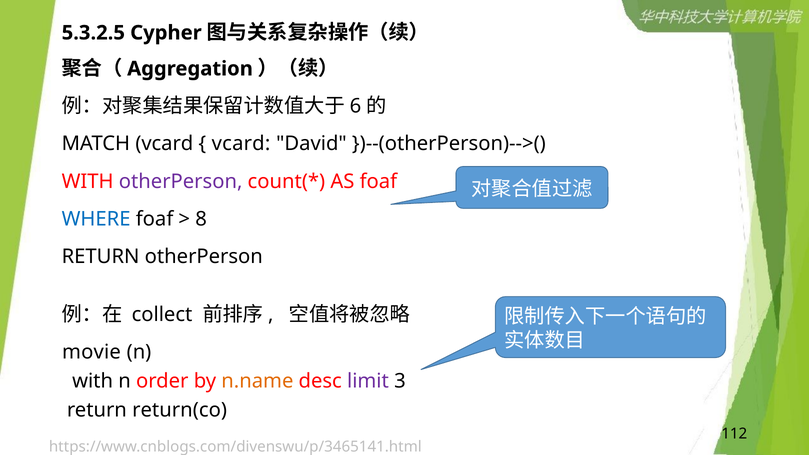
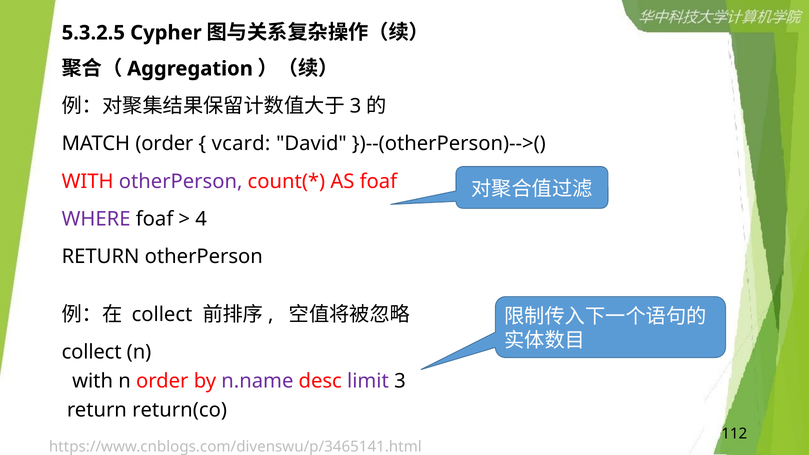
6 at (355, 106): 6 -> 3
MATCH vcard: vcard -> order
WHERE colour: blue -> purple
8: 8 -> 4
movie at (91, 352): movie -> collect
n.name colour: orange -> purple
